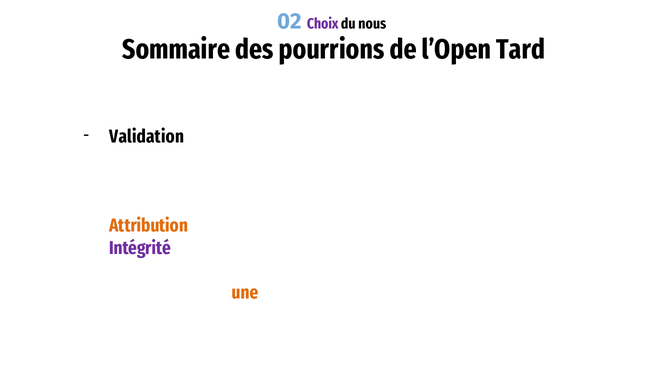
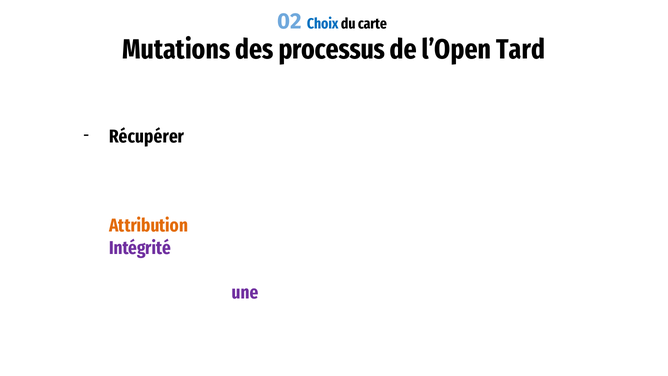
Choix colour: purple -> blue
nous: nous -> carte
Sommaire: Sommaire -> Mutations
pourrions: pourrions -> processus
Validation: Validation -> Récupérer
une colour: orange -> purple
